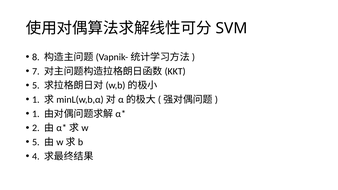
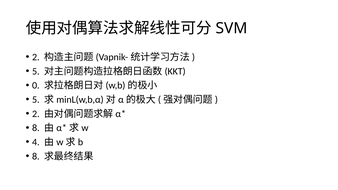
8 at (36, 57): 8 -> 2
7 at (36, 71): 7 -> 5
5 at (36, 85): 5 -> 0
1 at (36, 100): 1 -> 5
1 at (36, 114): 1 -> 2
2 at (36, 128): 2 -> 8
5 at (36, 142): 5 -> 4
4 at (36, 156): 4 -> 8
